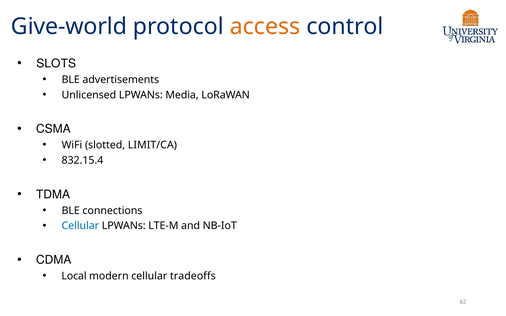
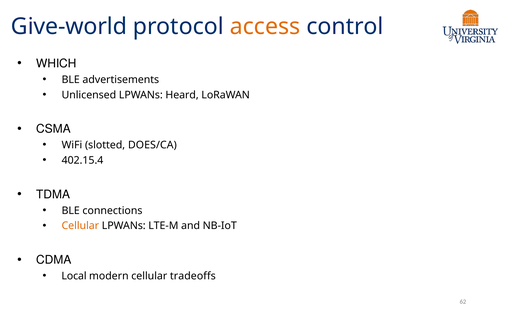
SLOTS: SLOTS -> WHICH
Media: Media -> Heard
LIMIT/CA: LIMIT/CA -> DOES/CA
832.15.4: 832.15.4 -> 402.15.4
Cellular at (80, 226) colour: blue -> orange
